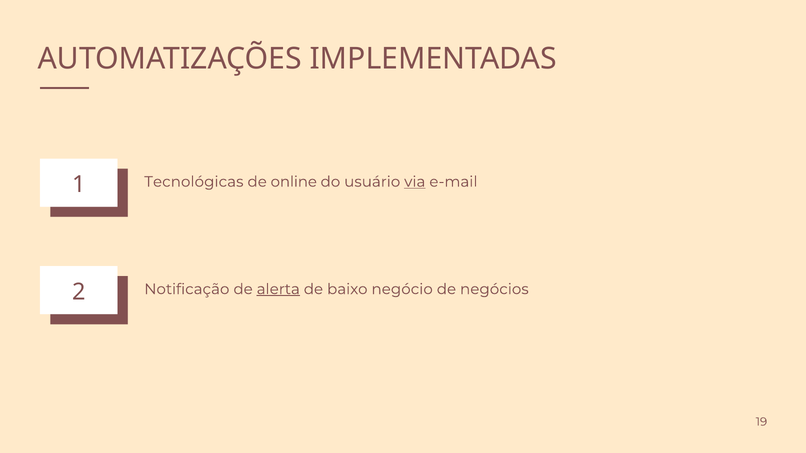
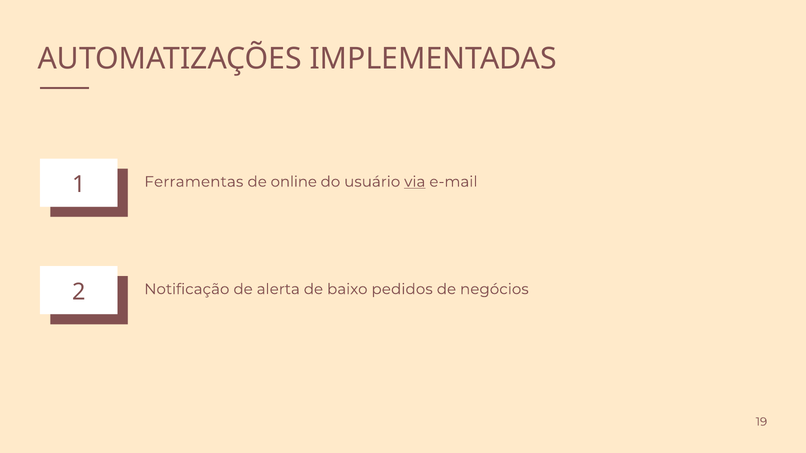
Tecnológicas: Tecnológicas -> Ferramentas
alerta underline: present -> none
negócio: negócio -> pedidos
